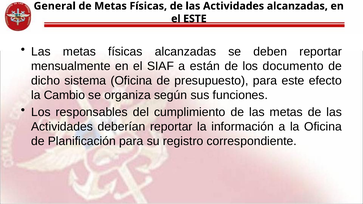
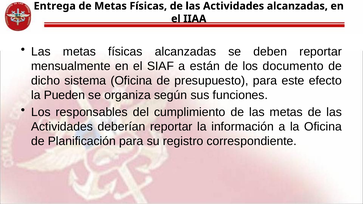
General: General -> Entrega
el ESTE: ESTE -> IIAA
Cambio: Cambio -> Pueden
